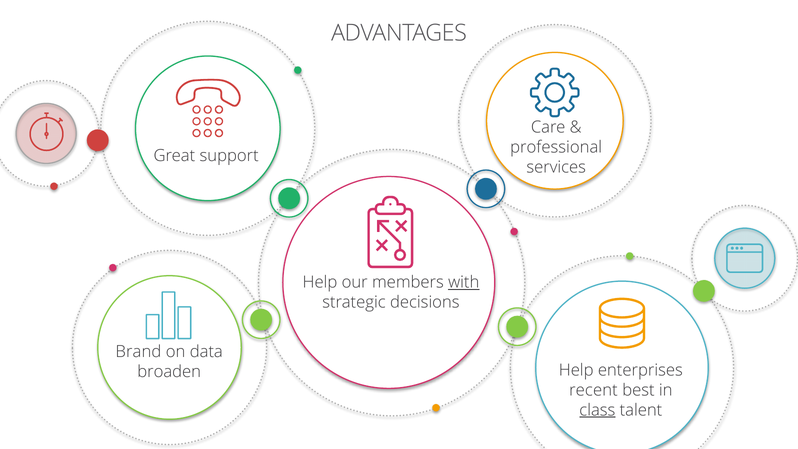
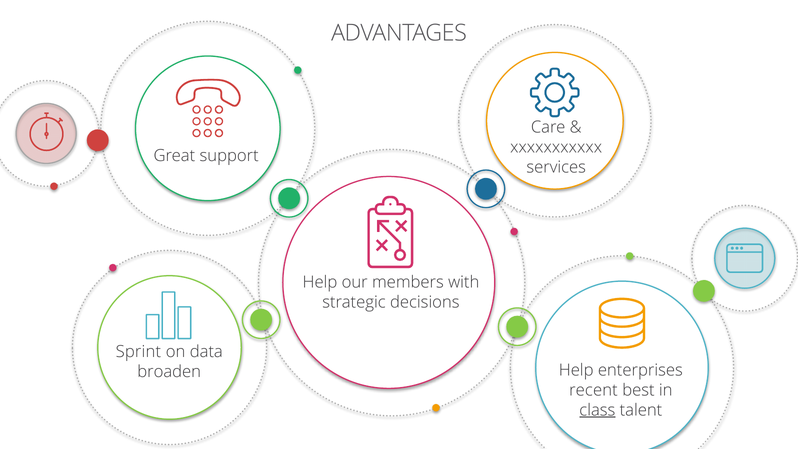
professional: professional -> xxxxxxxxxxx
with underline: present -> none
Brand: Brand -> Sprint
